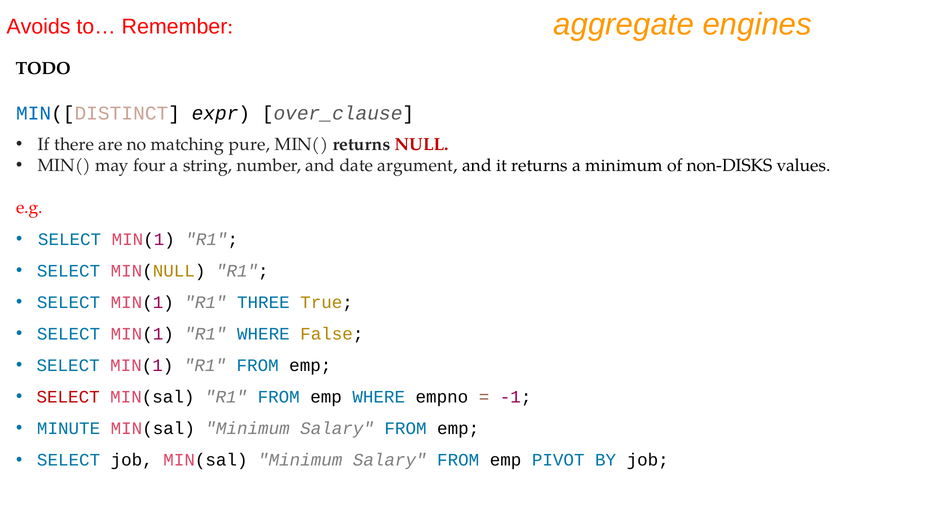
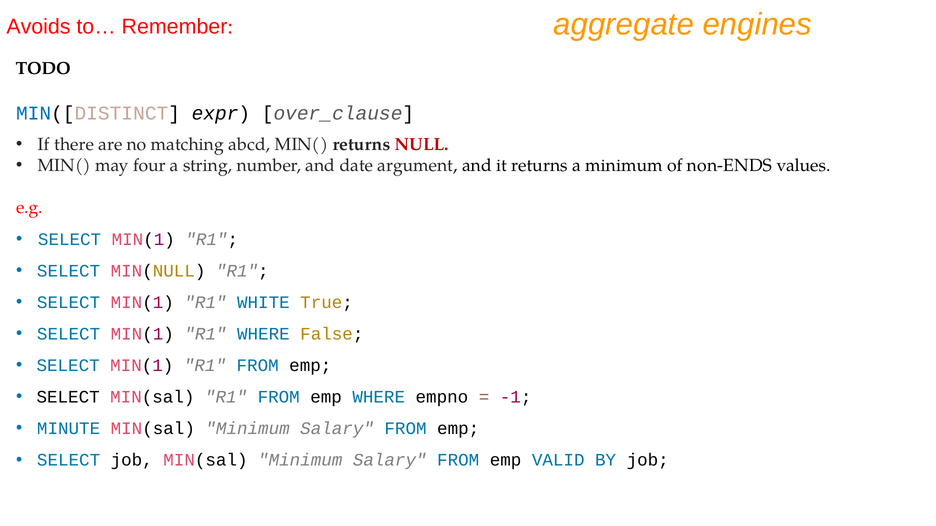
pure: pure -> abcd
non-DISKS: non-DISKS -> non-ENDS
THREE: THREE -> WHITE
SELECT at (68, 397) colour: red -> black
PIVOT: PIVOT -> VALID
